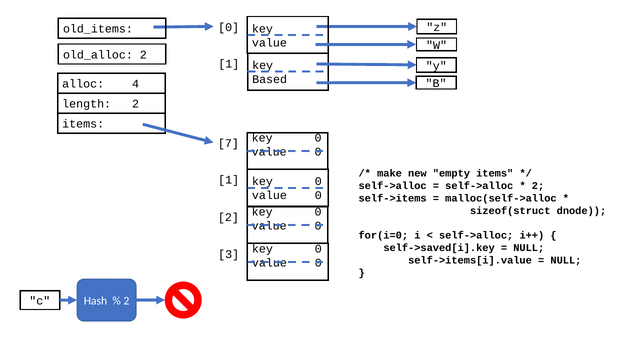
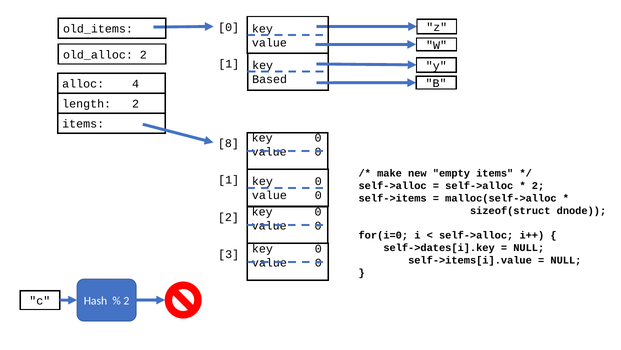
7: 7 -> 8
self->saved[i].key: self->saved[i].key -> self->dates[i].key
